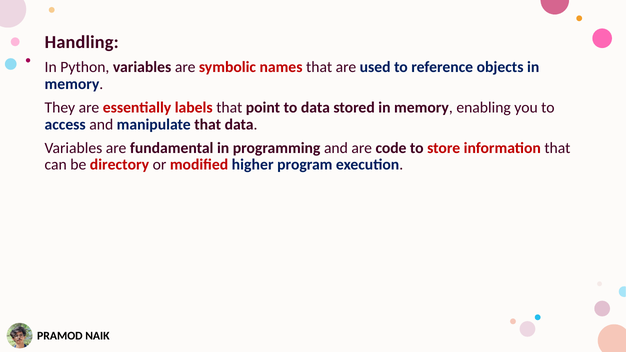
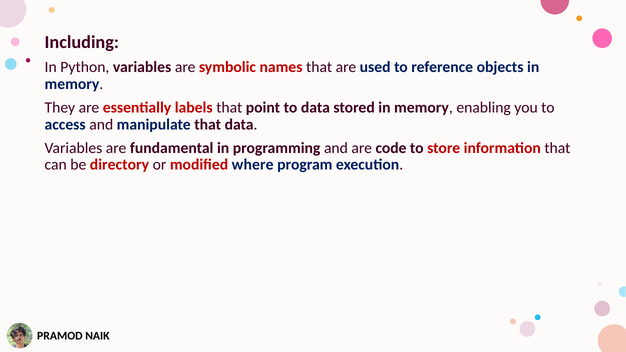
Handling: Handling -> Including
higher: higher -> where
